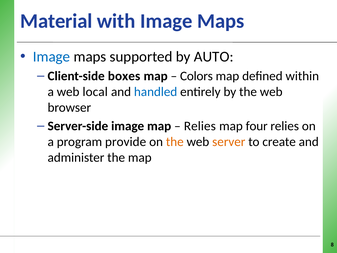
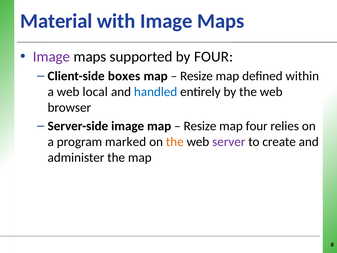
Image at (52, 57) colour: blue -> purple
by AUTO: AUTO -> FOUR
Colors at (196, 76): Colors -> Resize
Relies at (200, 126): Relies -> Resize
provide: provide -> marked
server colour: orange -> purple
